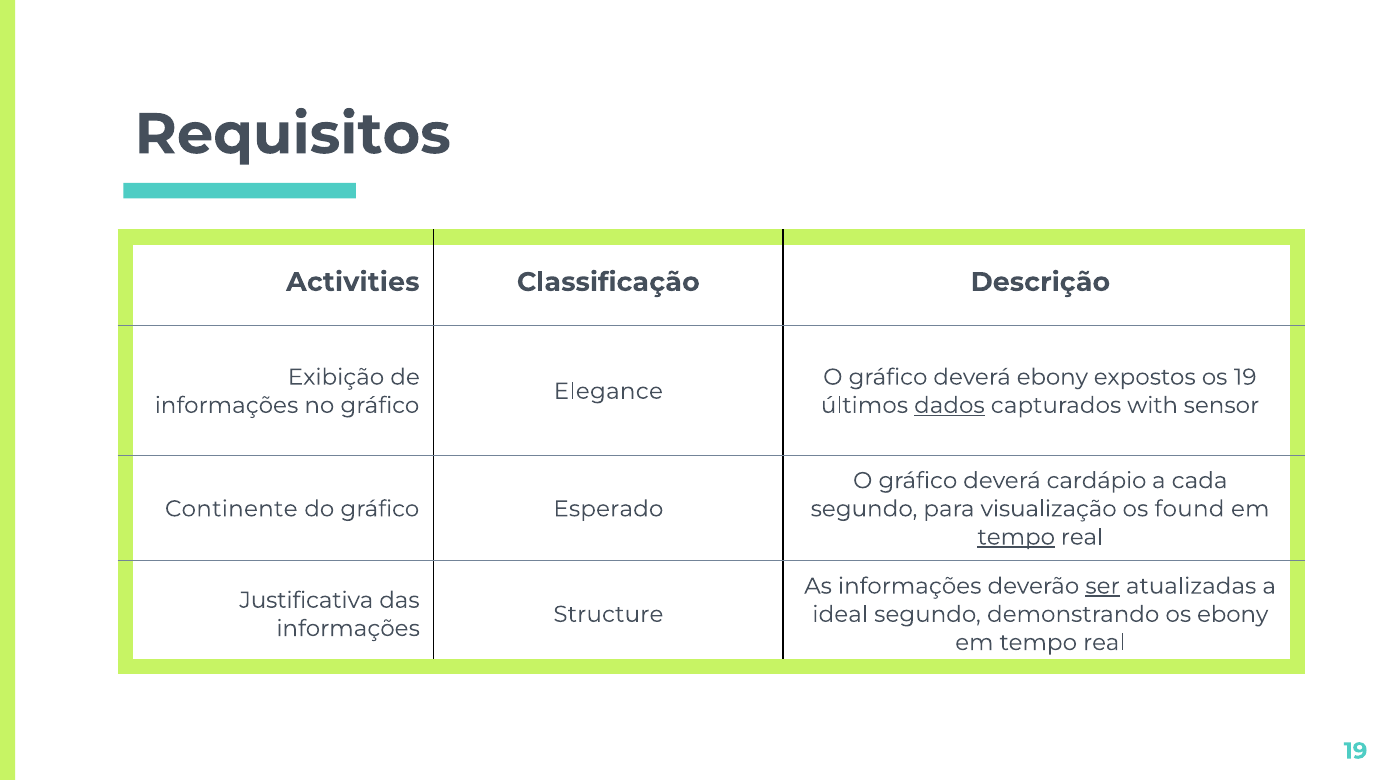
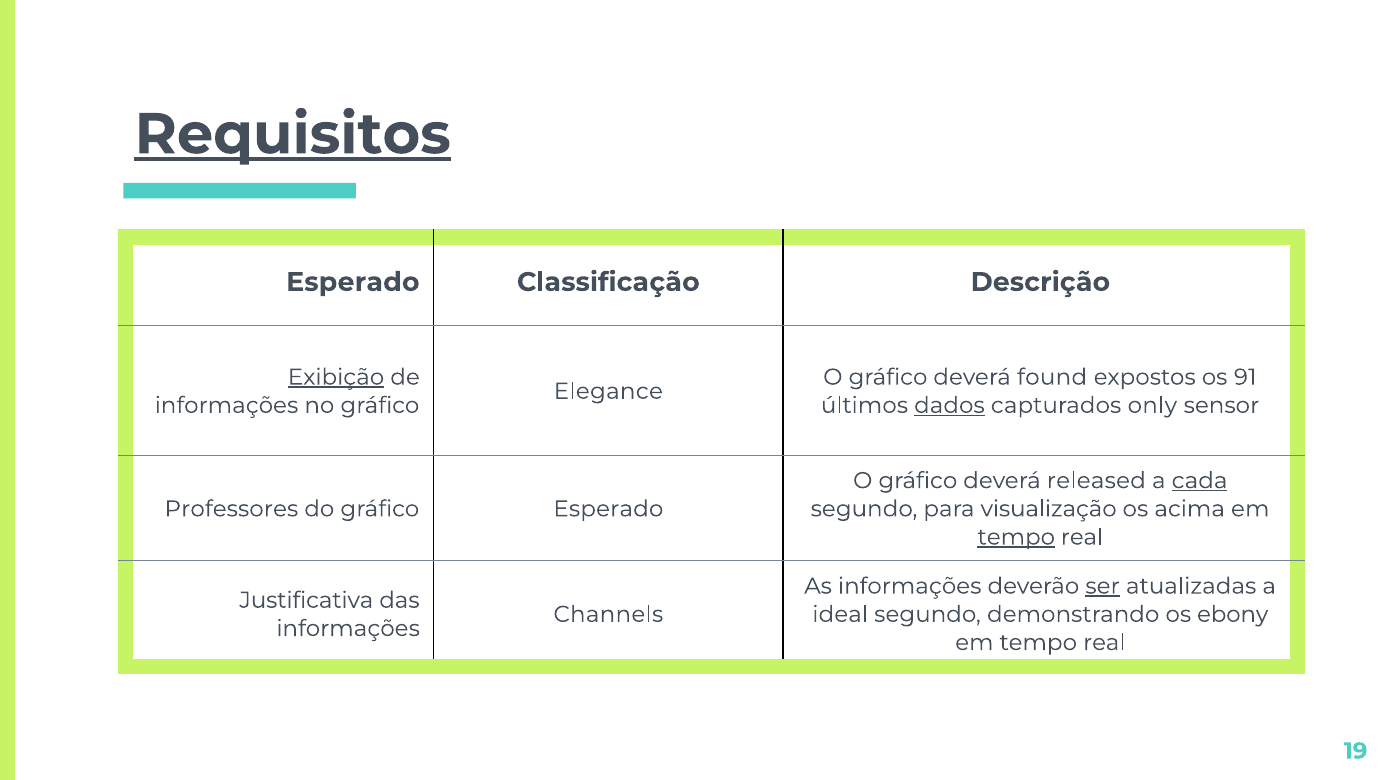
Requisitos underline: none -> present
Activities at (353, 282): Activities -> Esperado
Exibição underline: none -> present
deverá ebony: ebony -> found
os 19: 19 -> 91
with: with -> only
cardápio: cardápio -> released
cada underline: none -> present
Continente: Continente -> Professores
found: found -> acima
Structure: Structure -> Channels
